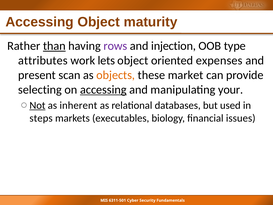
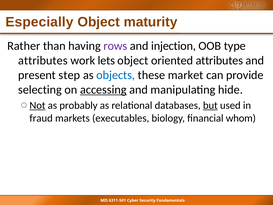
Accessing at (40, 22): Accessing -> Especially
than underline: present -> none
oriented expenses: expenses -> attributes
scan: scan -> step
objects colour: orange -> blue
your: your -> hide
inherent: inherent -> probably
but underline: none -> present
steps: steps -> fraud
issues: issues -> whom
